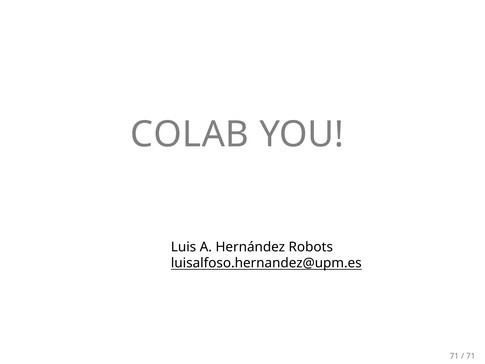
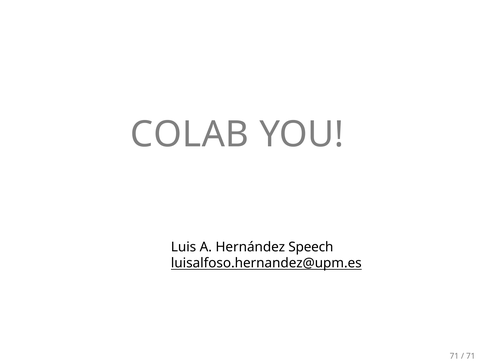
Robots: Robots -> Speech
